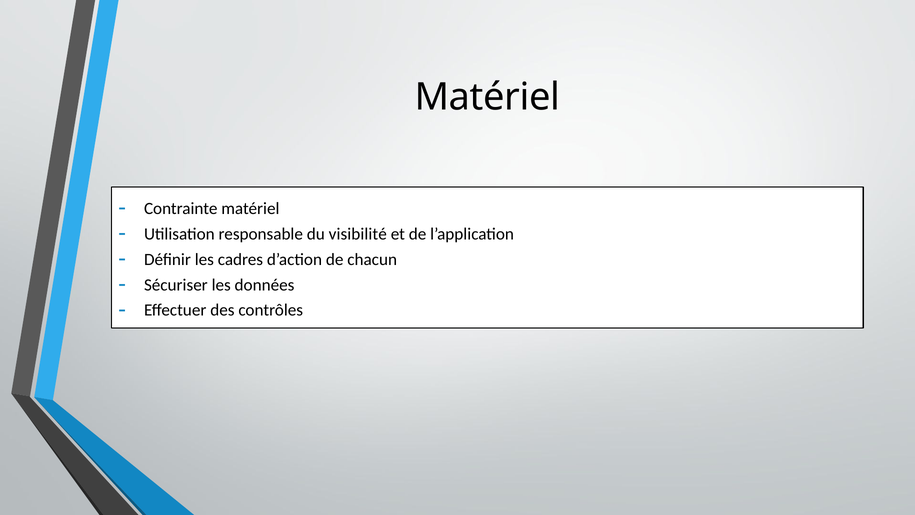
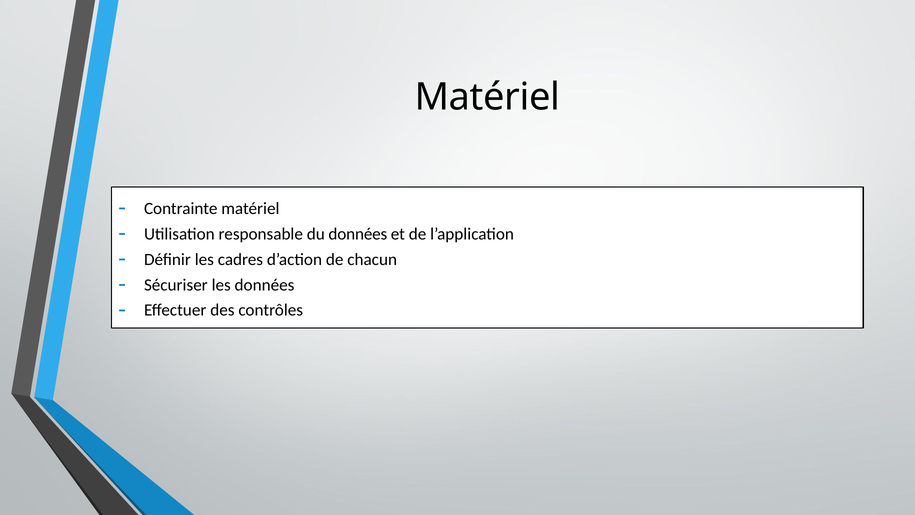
du visibilité: visibilité -> données
